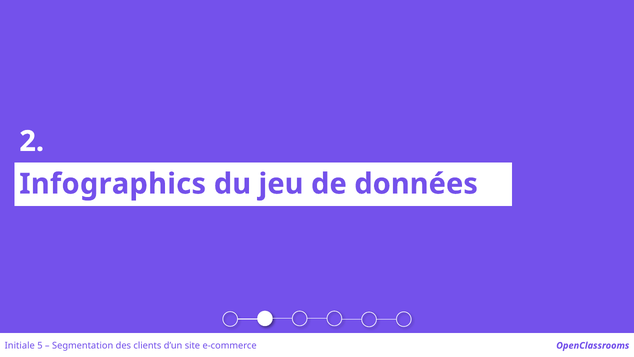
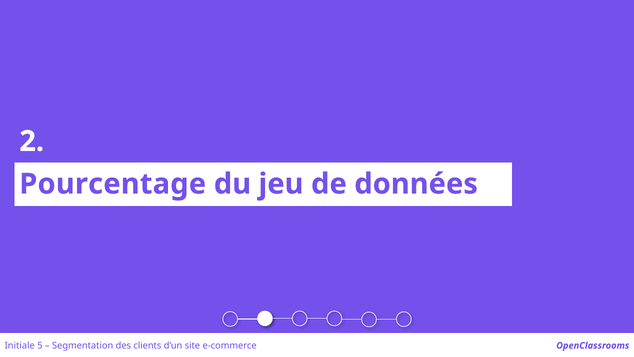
Infographics: Infographics -> Pourcentage
